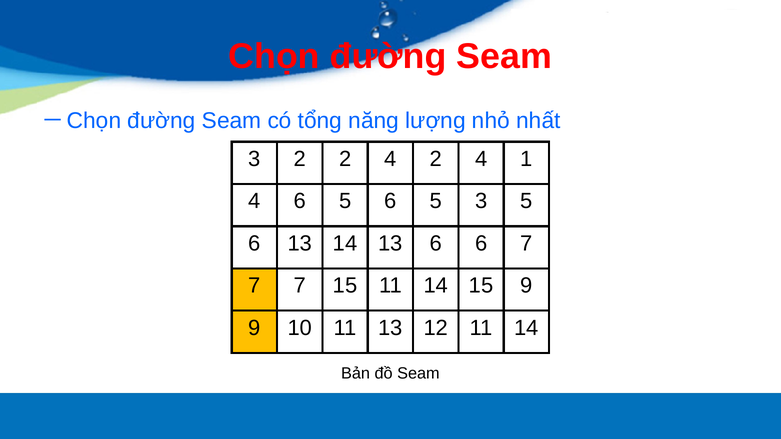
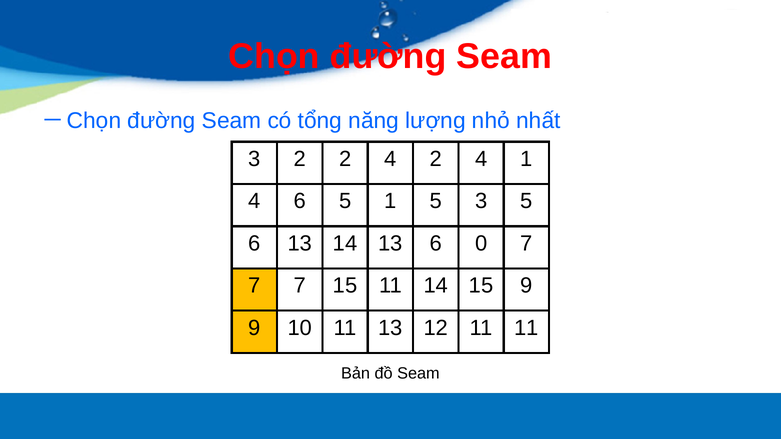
6 5 6: 6 -> 1
6 6: 6 -> 0
12 11 14: 14 -> 11
